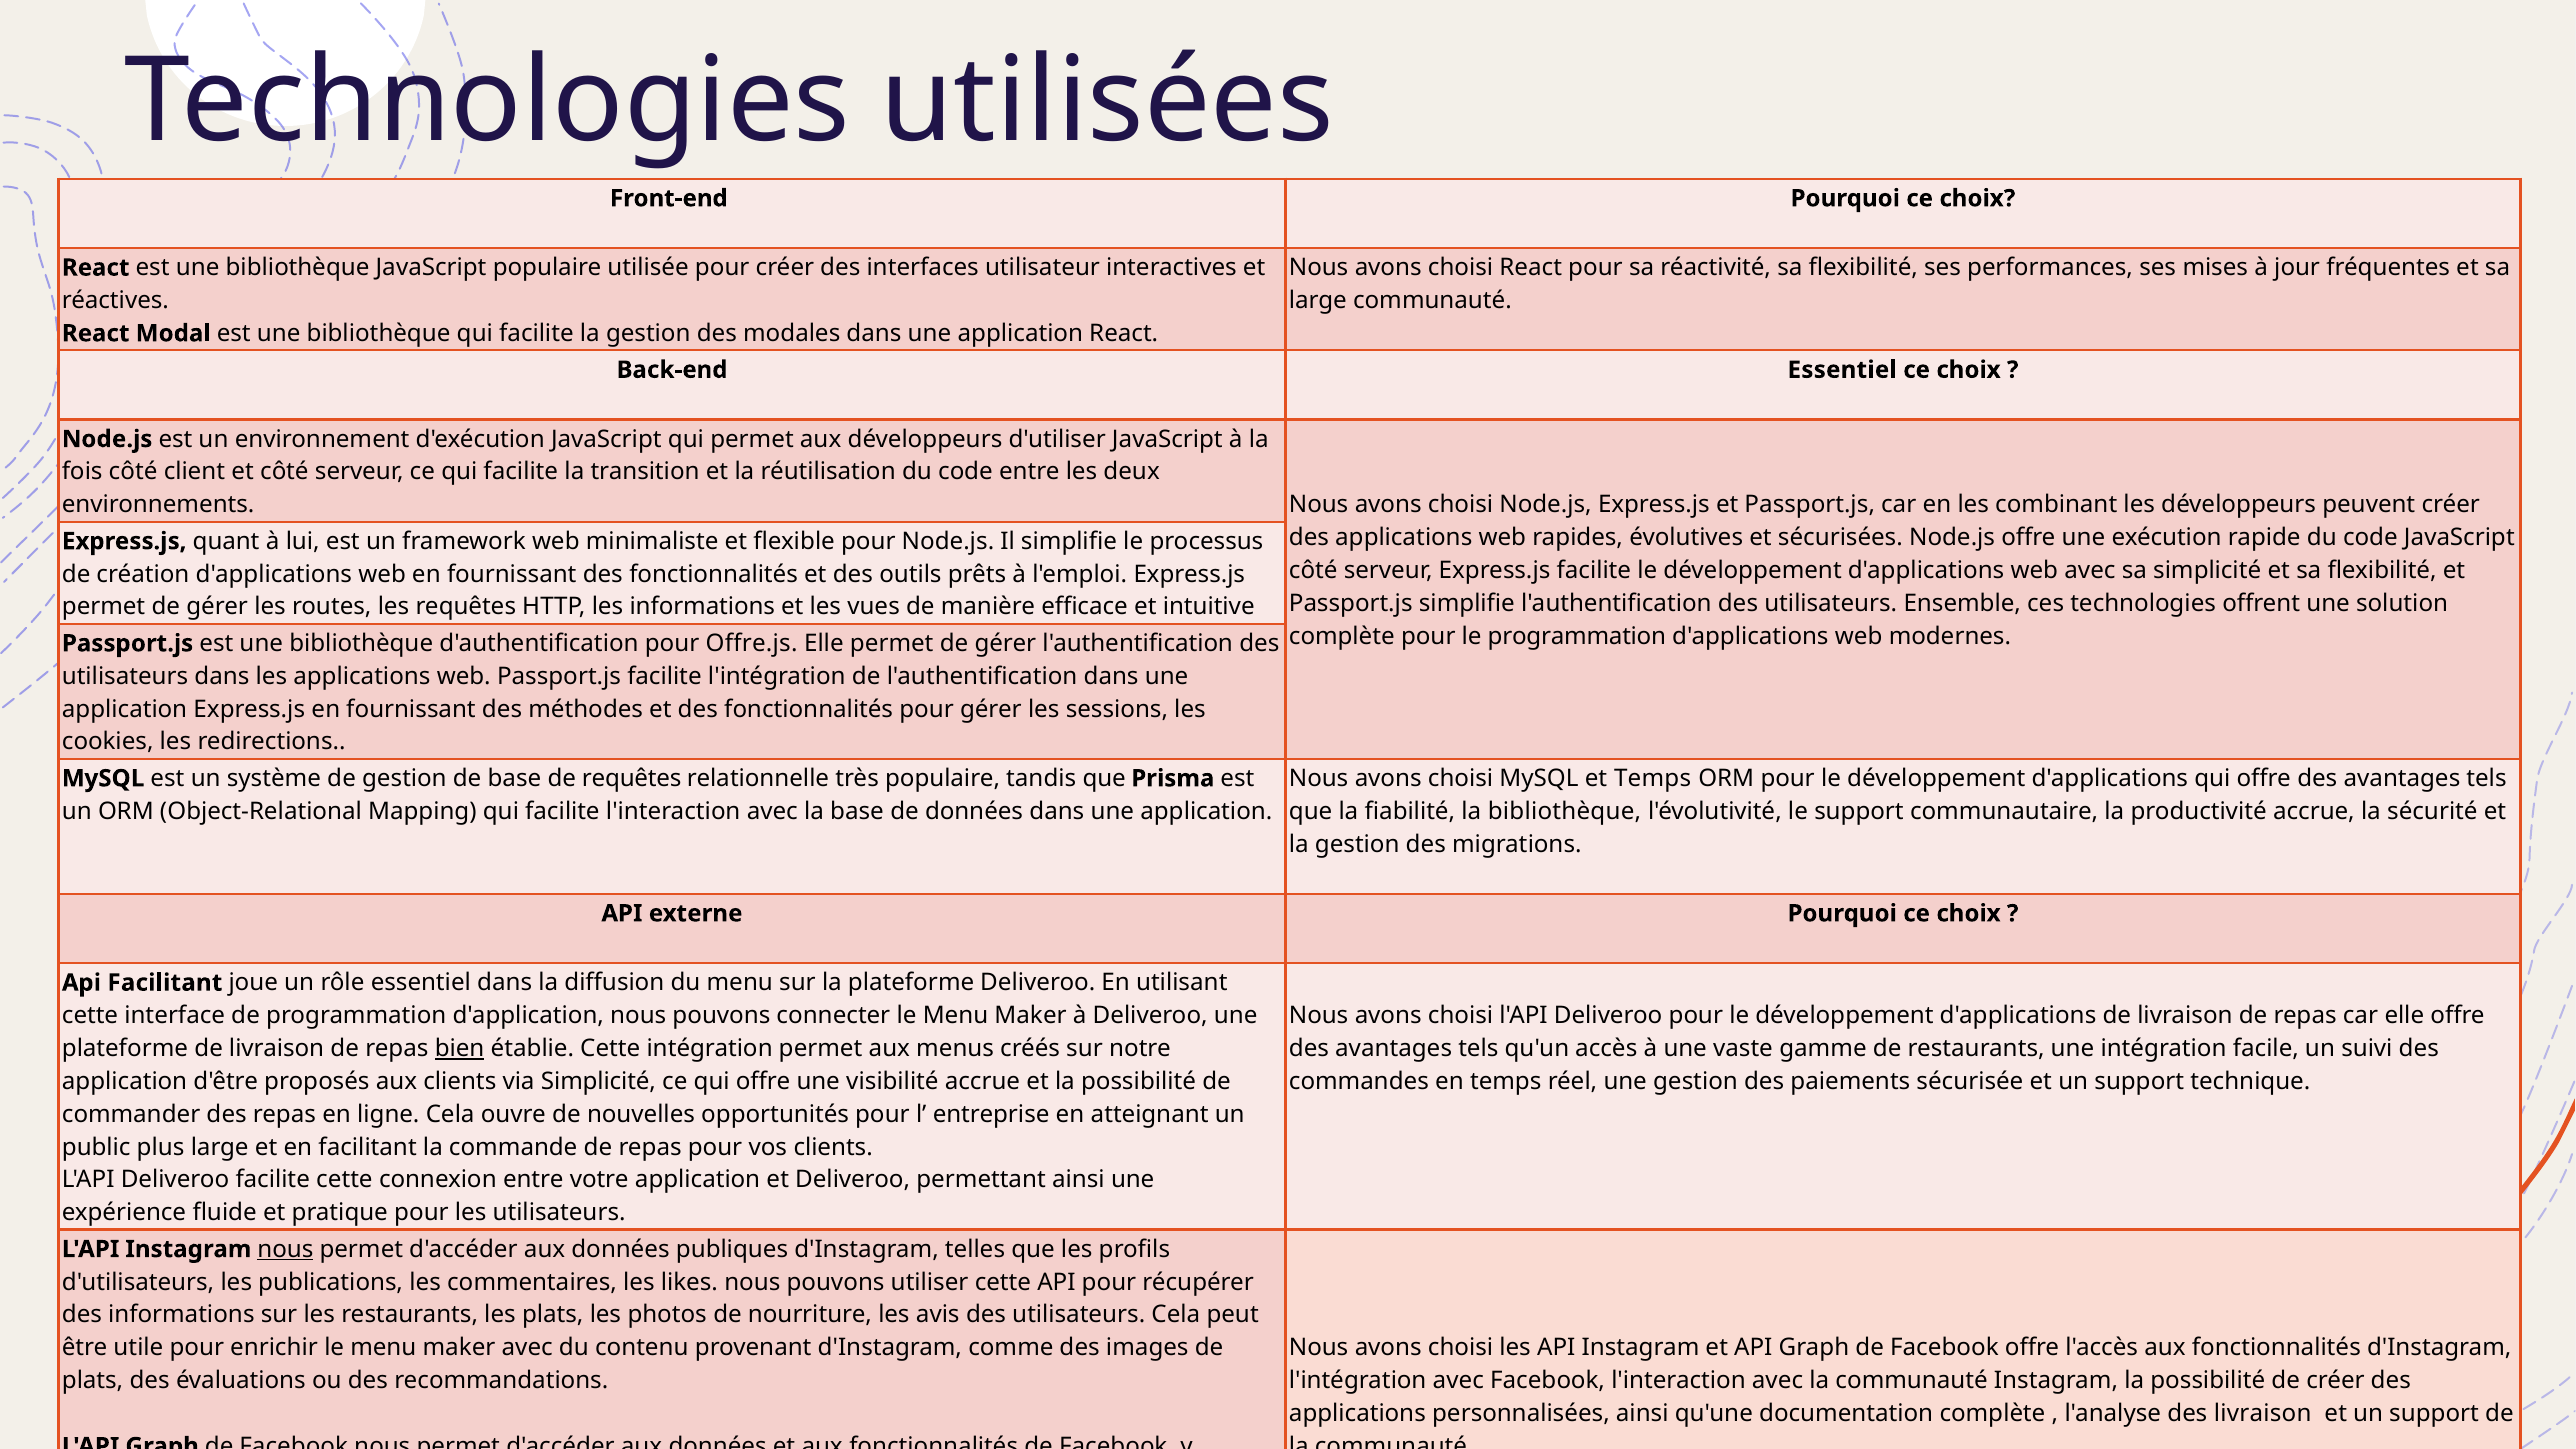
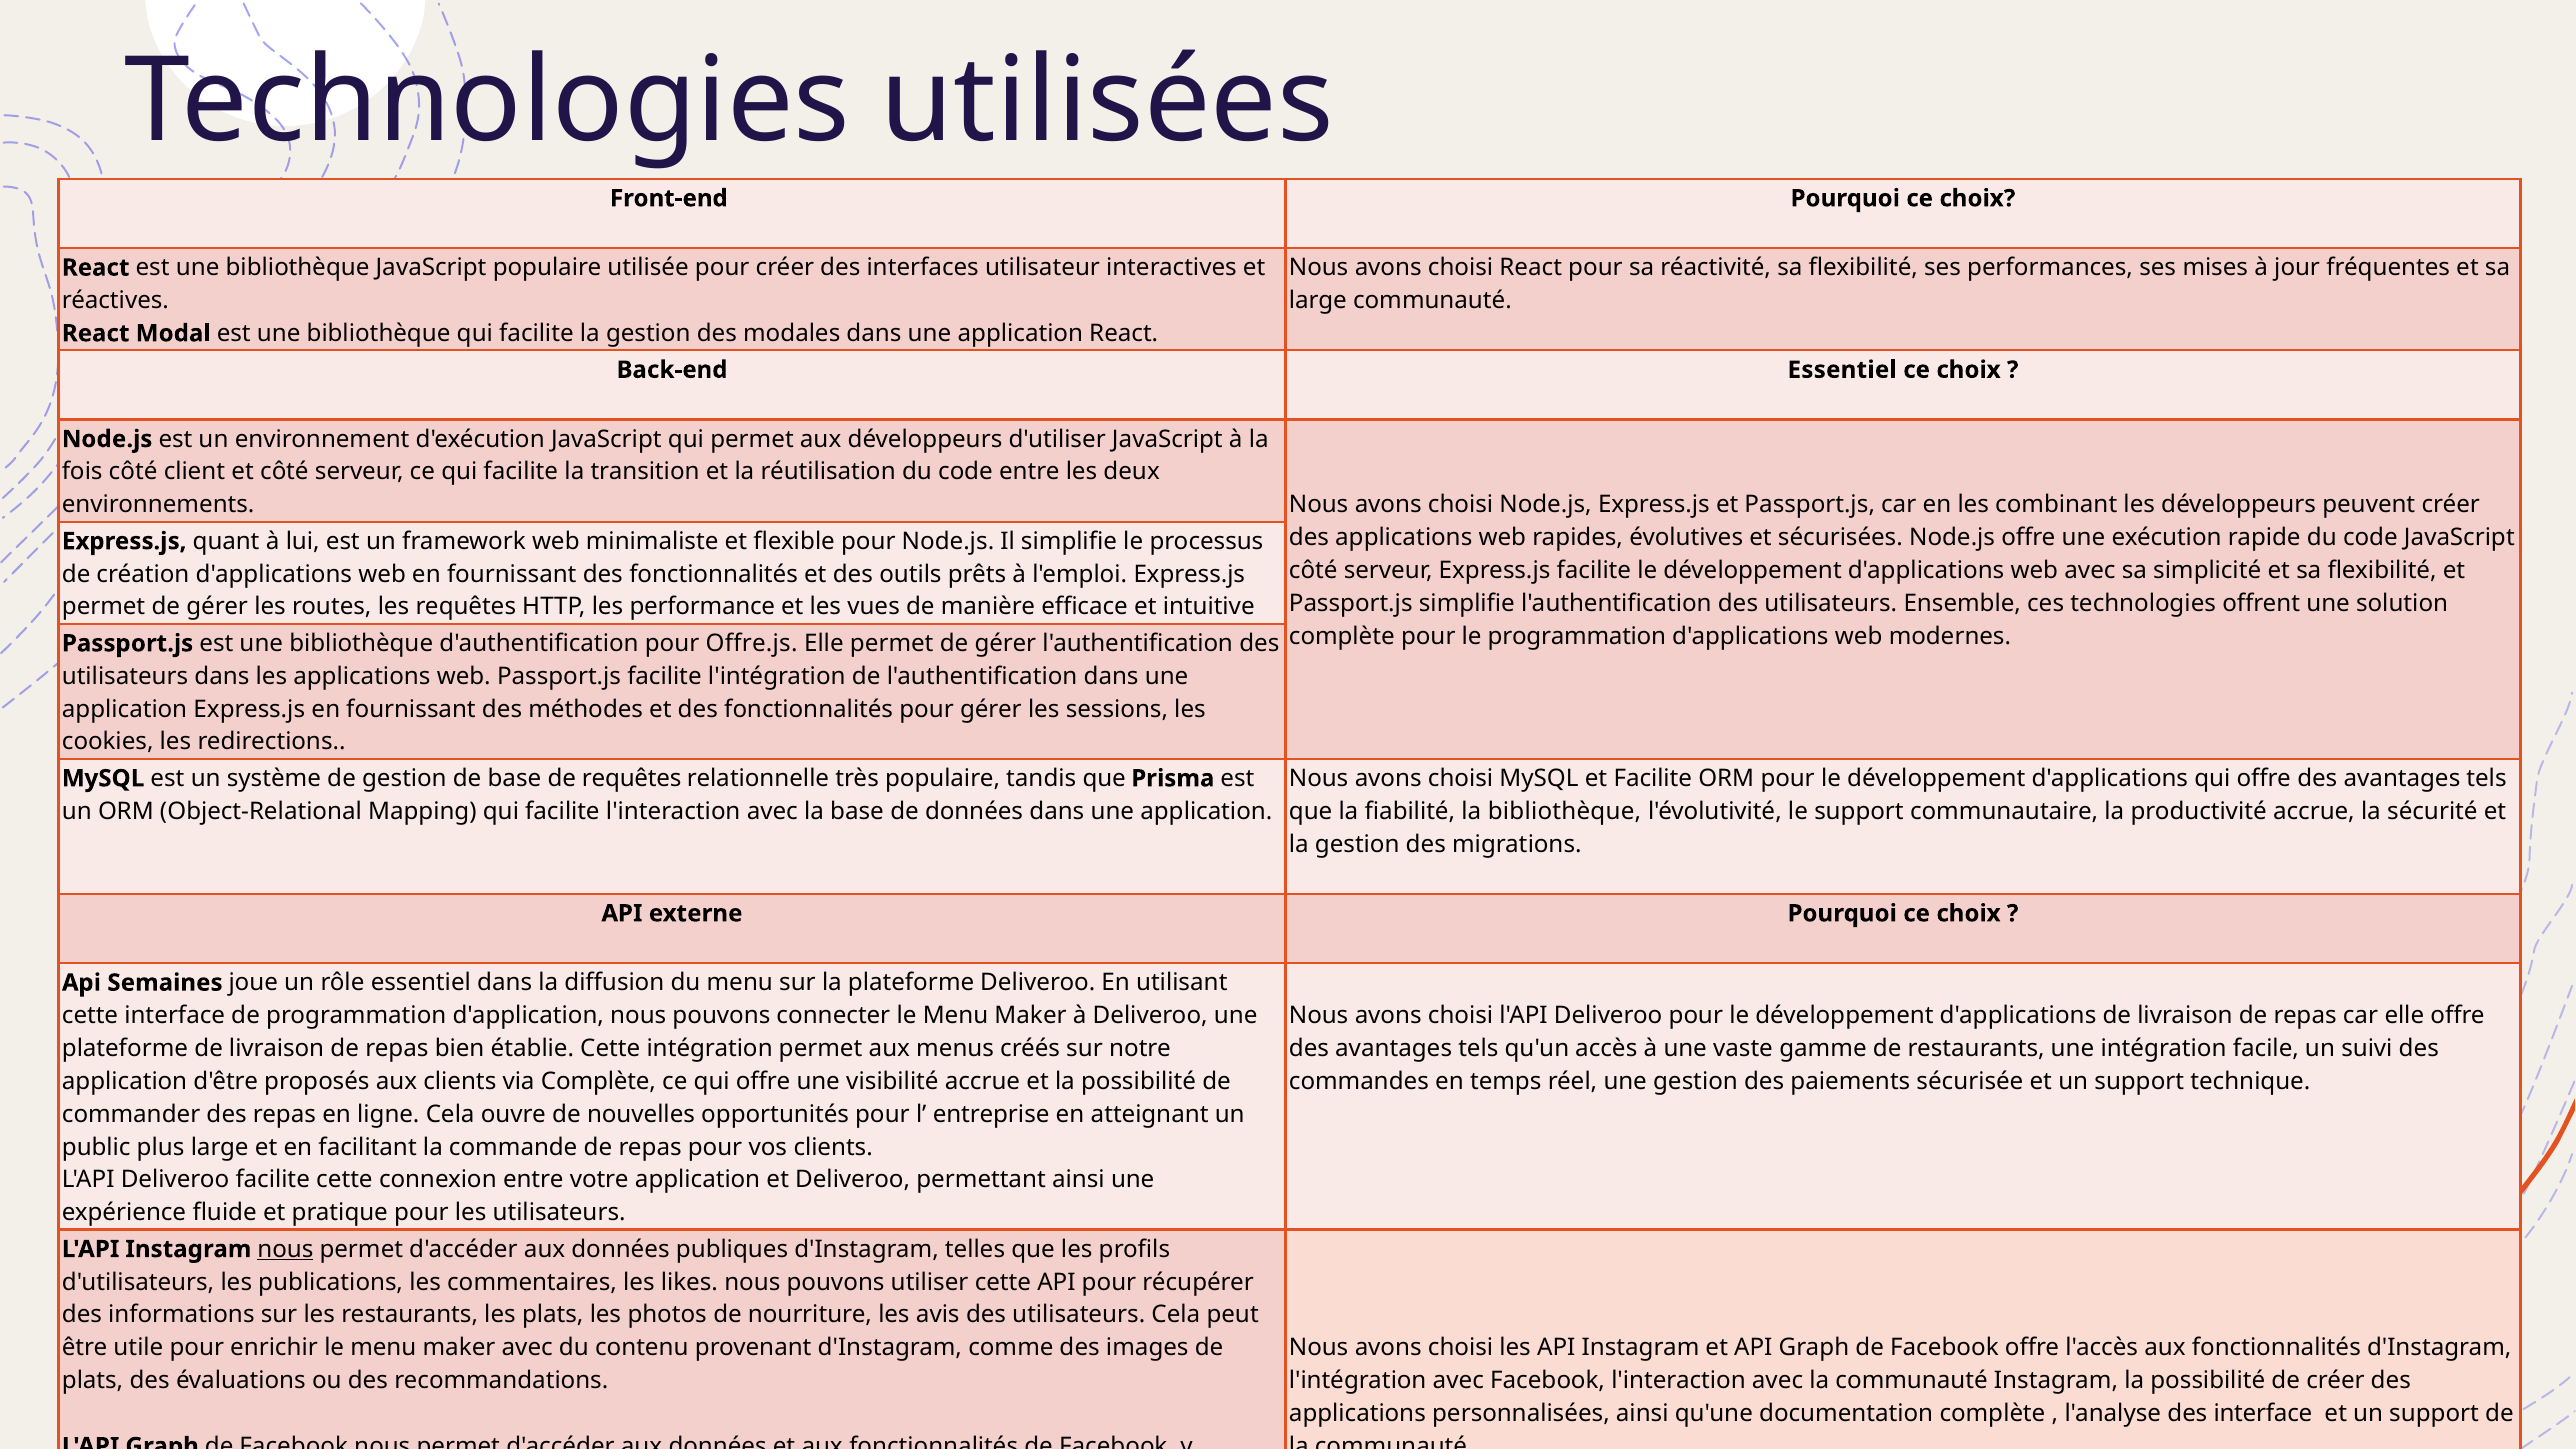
les informations: informations -> performance
et Temps: Temps -> Facilite
Api Facilitant: Facilitant -> Semaines
bien underline: present -> none
via Simplicité: Simplicité -> Complète
des livraison: livraison -> interface
